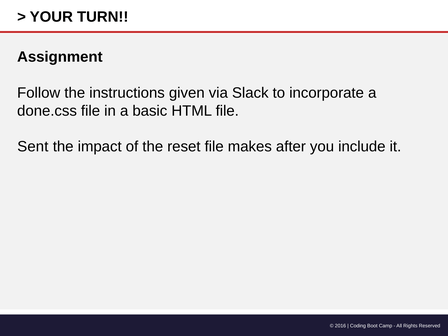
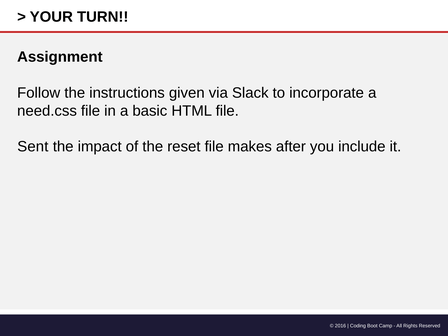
done.css: done.css -> need.css
